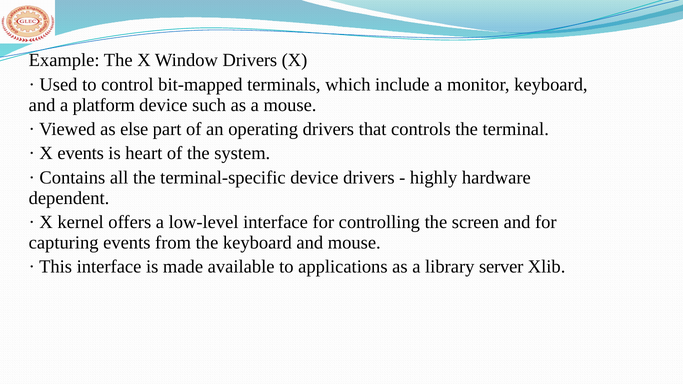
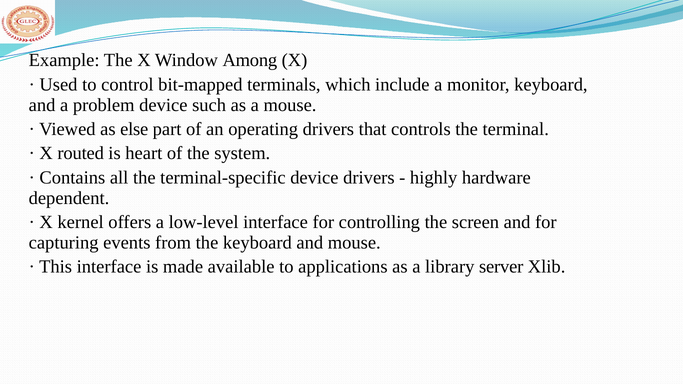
Window Drivers: Drivers -> Among
platform: platform -> problem
X events: events -> routed
